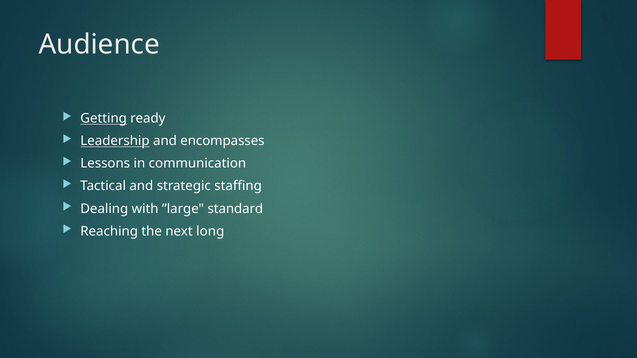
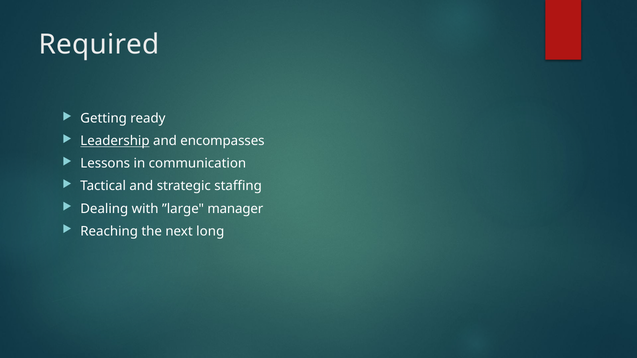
Audience: Audience -> Required
Getting underline: present -> none
standard: standard -> manager
